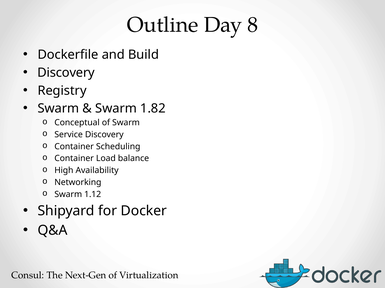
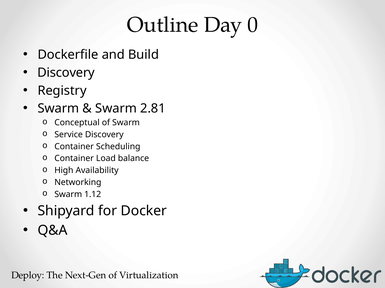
8: 8 -> 0
1.82: 1.82 -> 2.81
Consul: Consul -> Deploy
